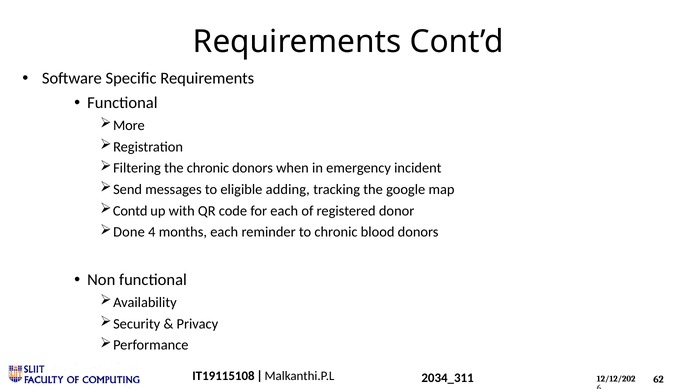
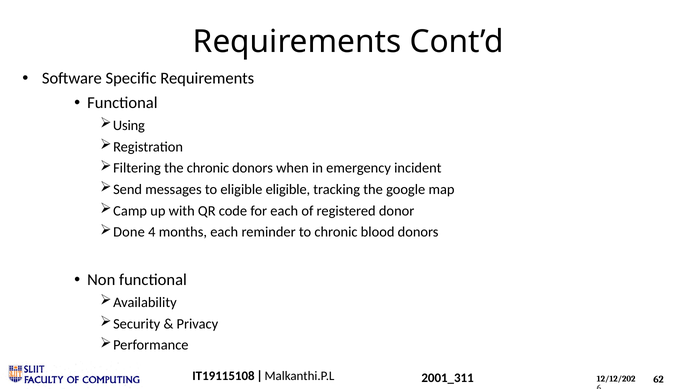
More: More -> Using
eligible adding: adding -> eligible
Contd: Contd -> Camp
2034_311: 2034_311 -> 2001_311
